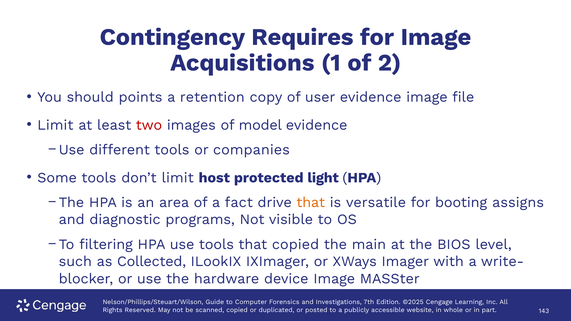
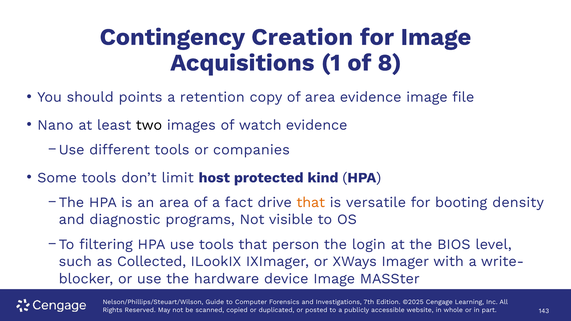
Requires: Requires -> Creation
2: 2 -> 8
of user: user -> area
Limit at (55, 125): Limit -> Nano
two colour: red -> black
model: model -> watch
light: light -> kind
assigns: assigns -> density
that copied: copied -> person
main: main -> login
